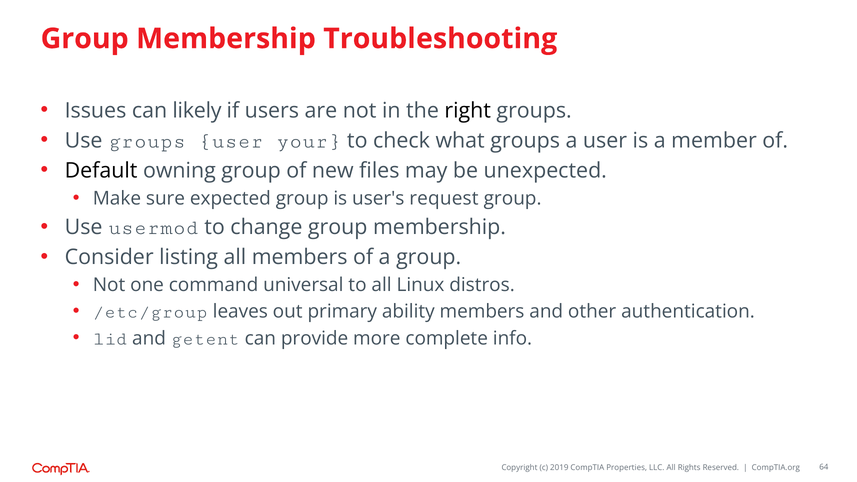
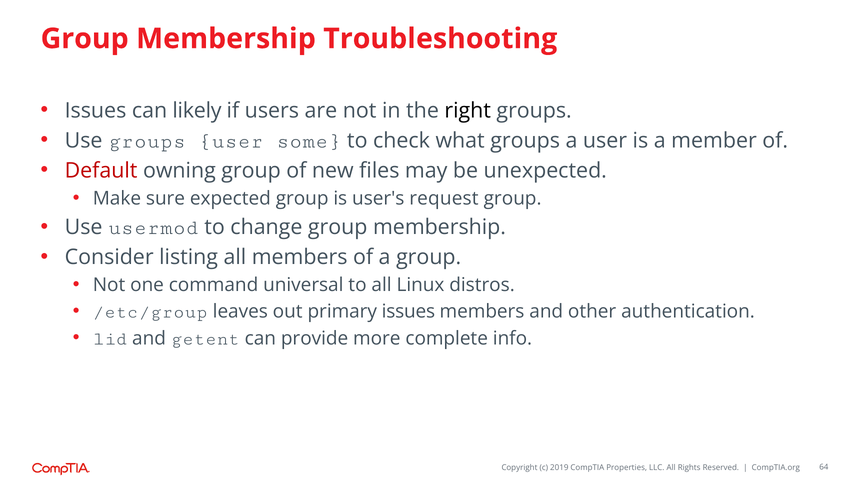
your: your -> some
Default colour: black -> red
primary ability: ability -> issues
